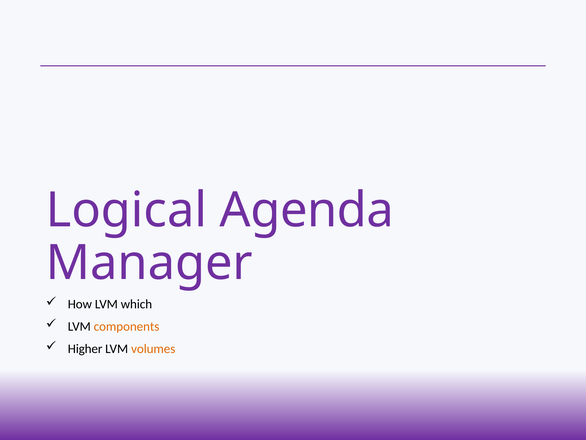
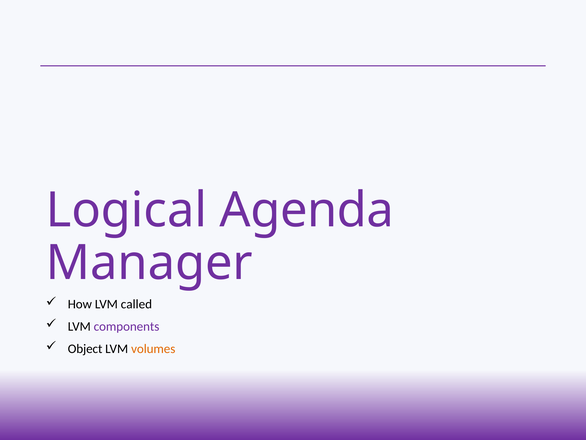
which: which -> called
components colour: orange -> purple
Higher: Higher -> Object
